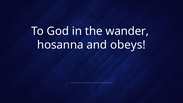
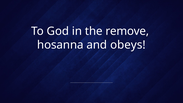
wander: wander -> remove
